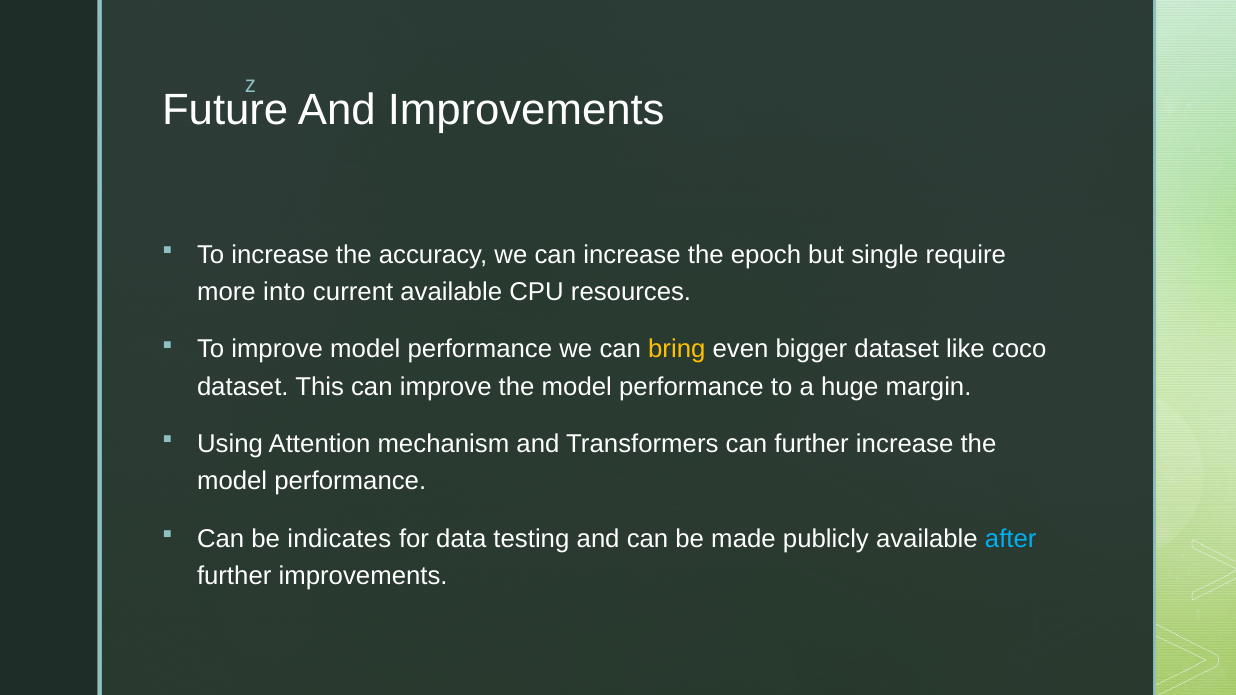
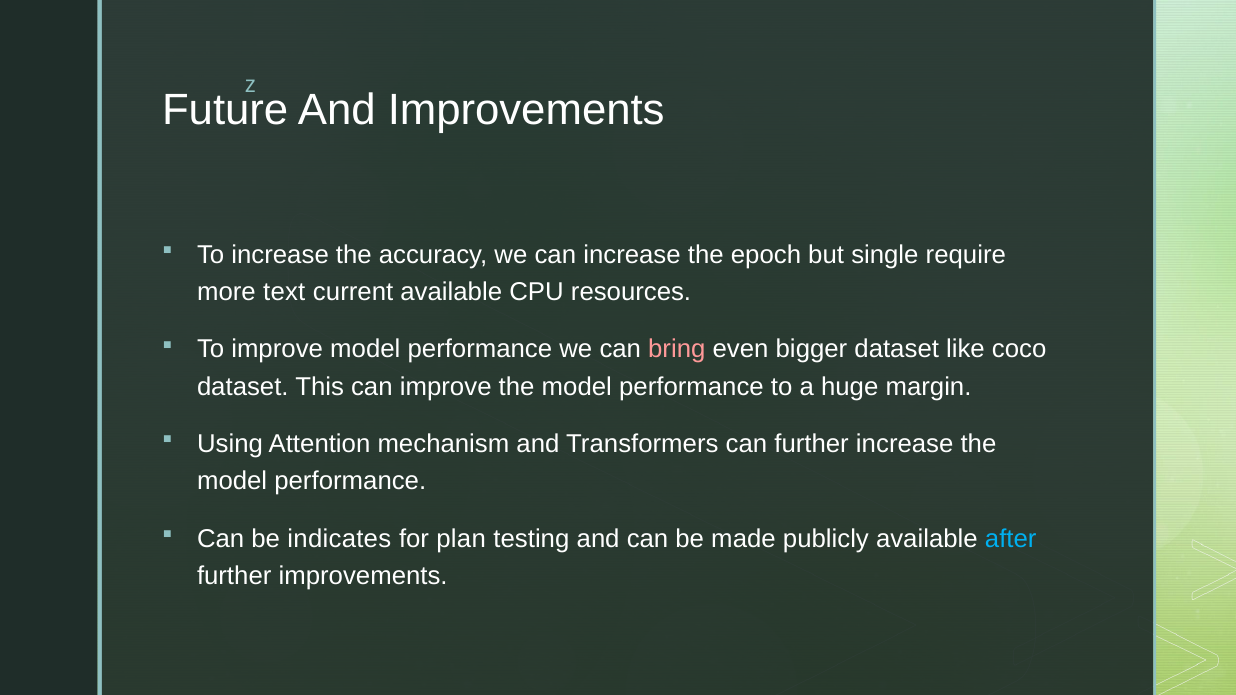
into: into -> text
bring colour: yellow -> pink
data: data -> plan
